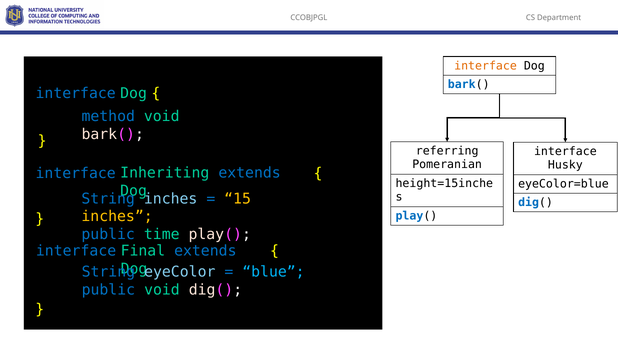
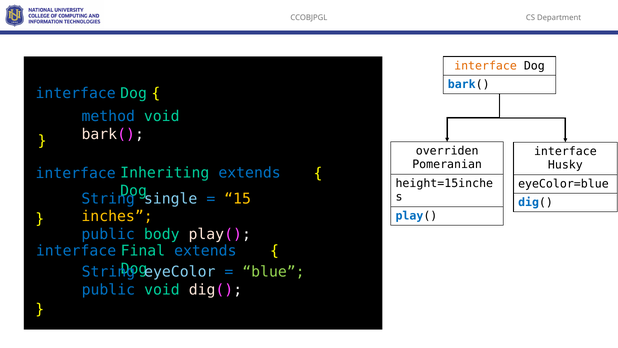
referring: referring -> overriden
String inches: inches -> single
time: time -> body
blue colour: light blue -> light green
